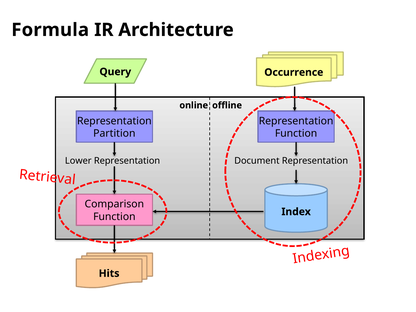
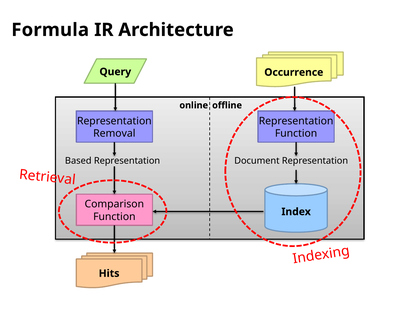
Partition: Partition -> Removal
Lower: Lower -> Based
